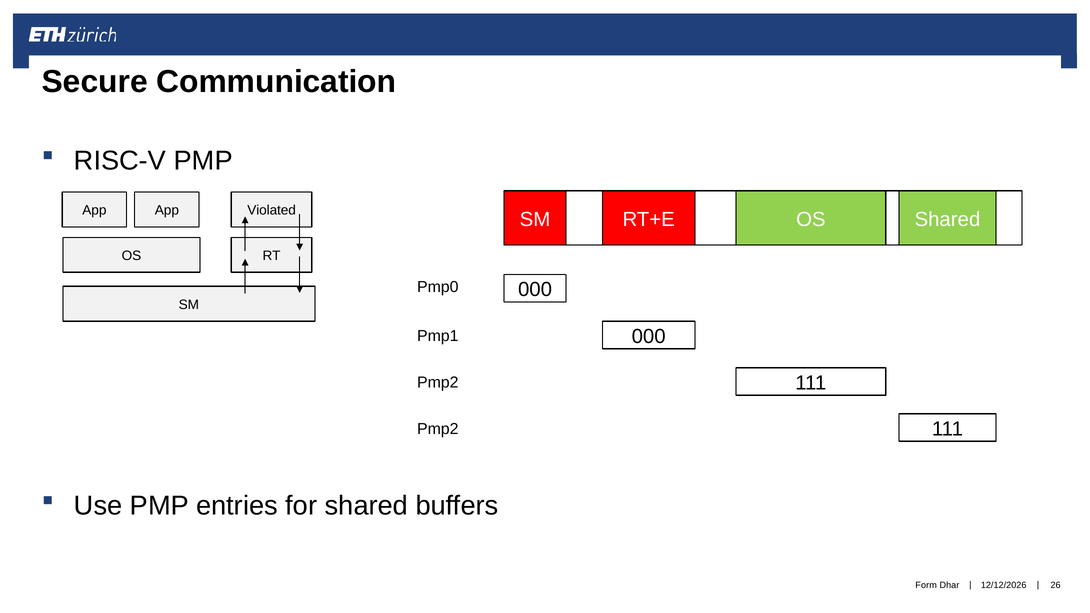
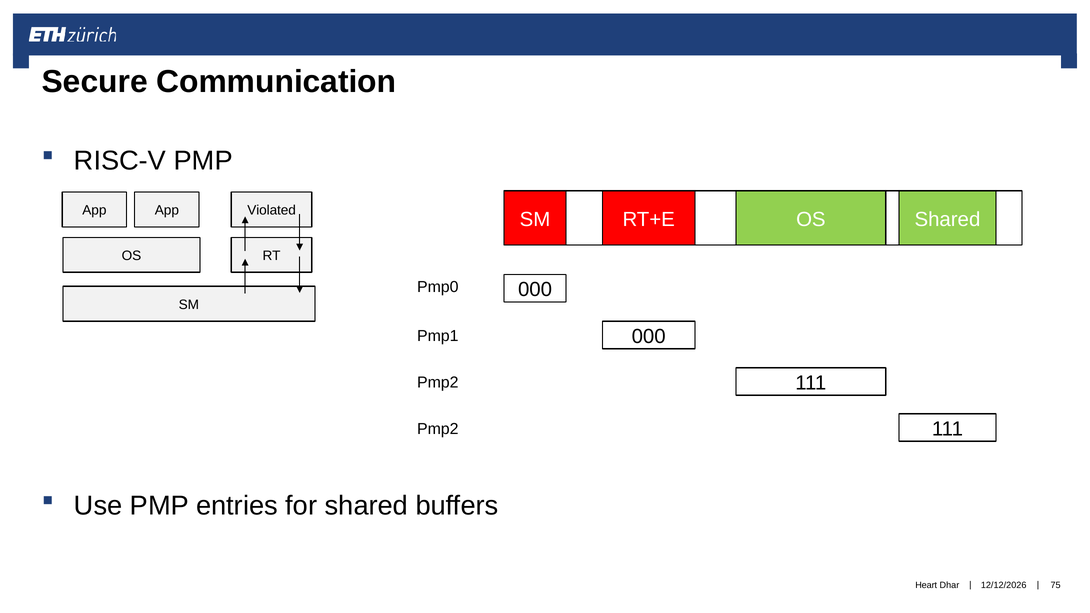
Form: Form -> Heart
26: 26 -> 75
